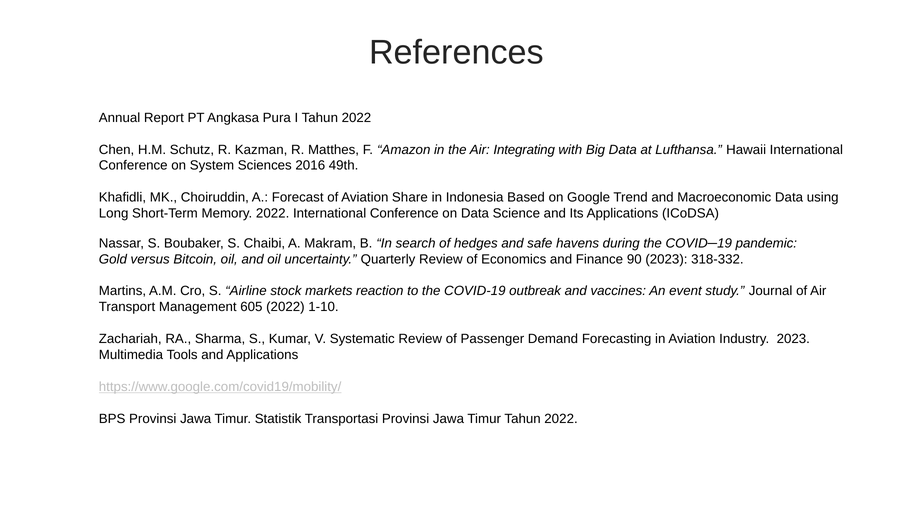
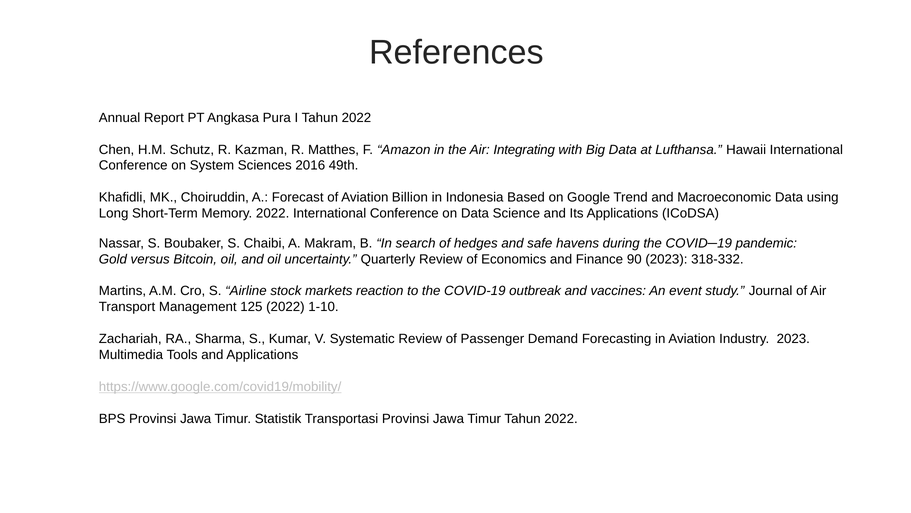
Share: Share -> Billion
605: 605 -> 125
